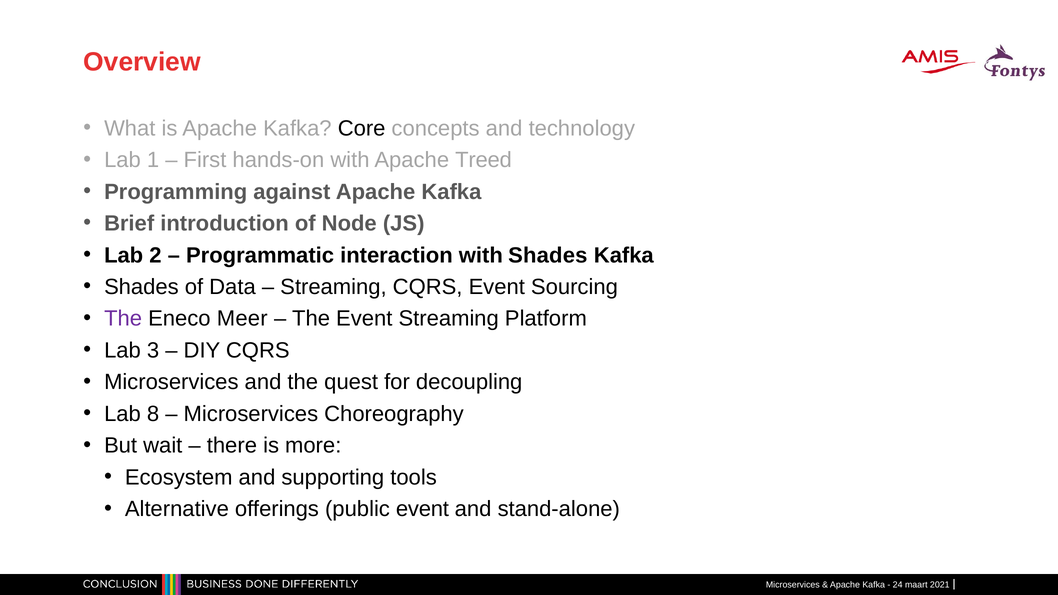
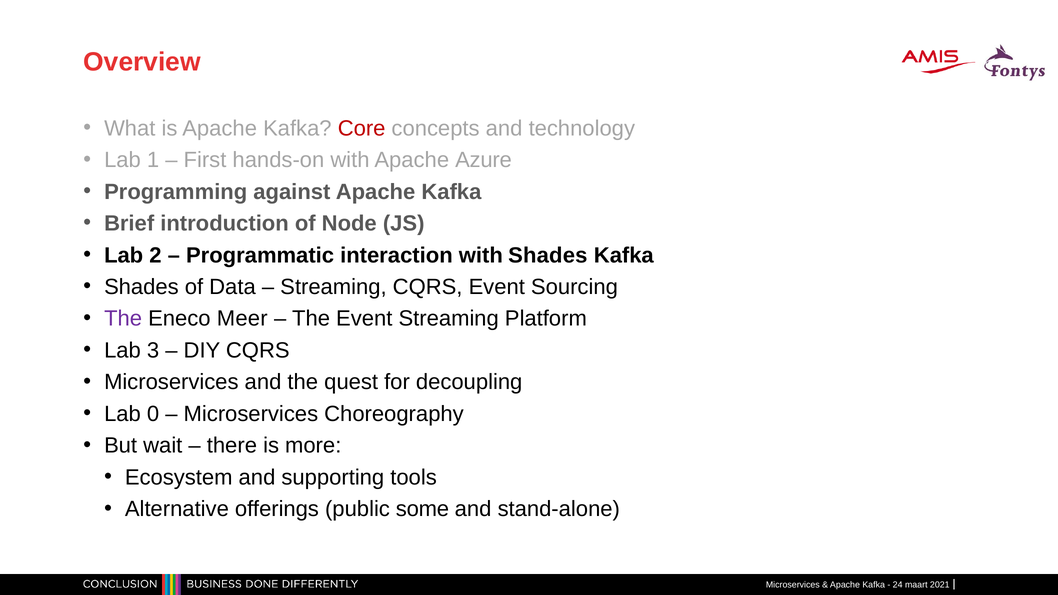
Core colour: black -> red
Treed: Treed -> Azure
8: 8 -> 0
public event: event -> some
